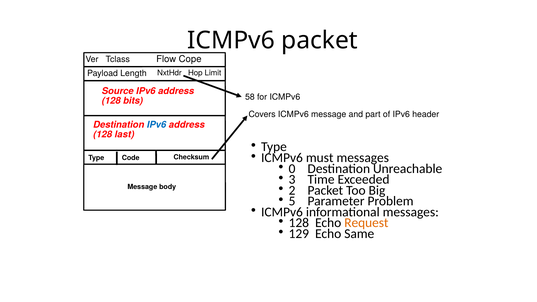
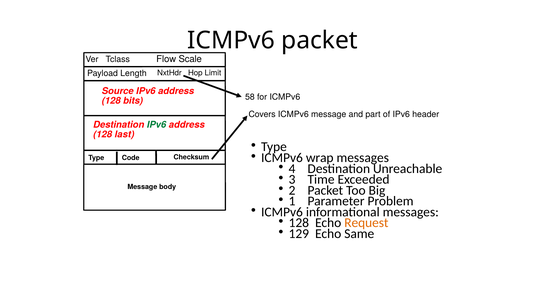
Cope: Cope -> Scale
IPv6 at (156, 125) colour: blue -> green
must: must -> wrap
0: 0 -> 4
5: 5 -> 1
